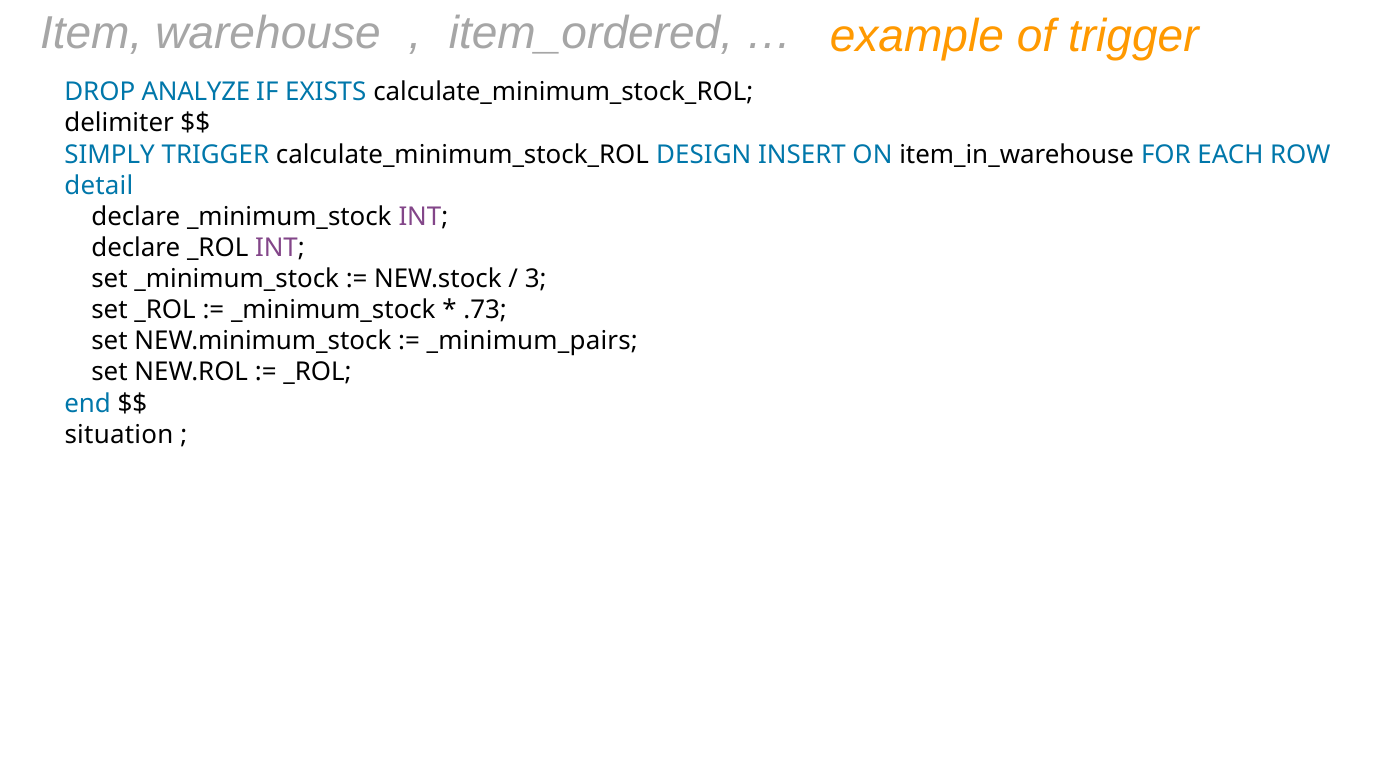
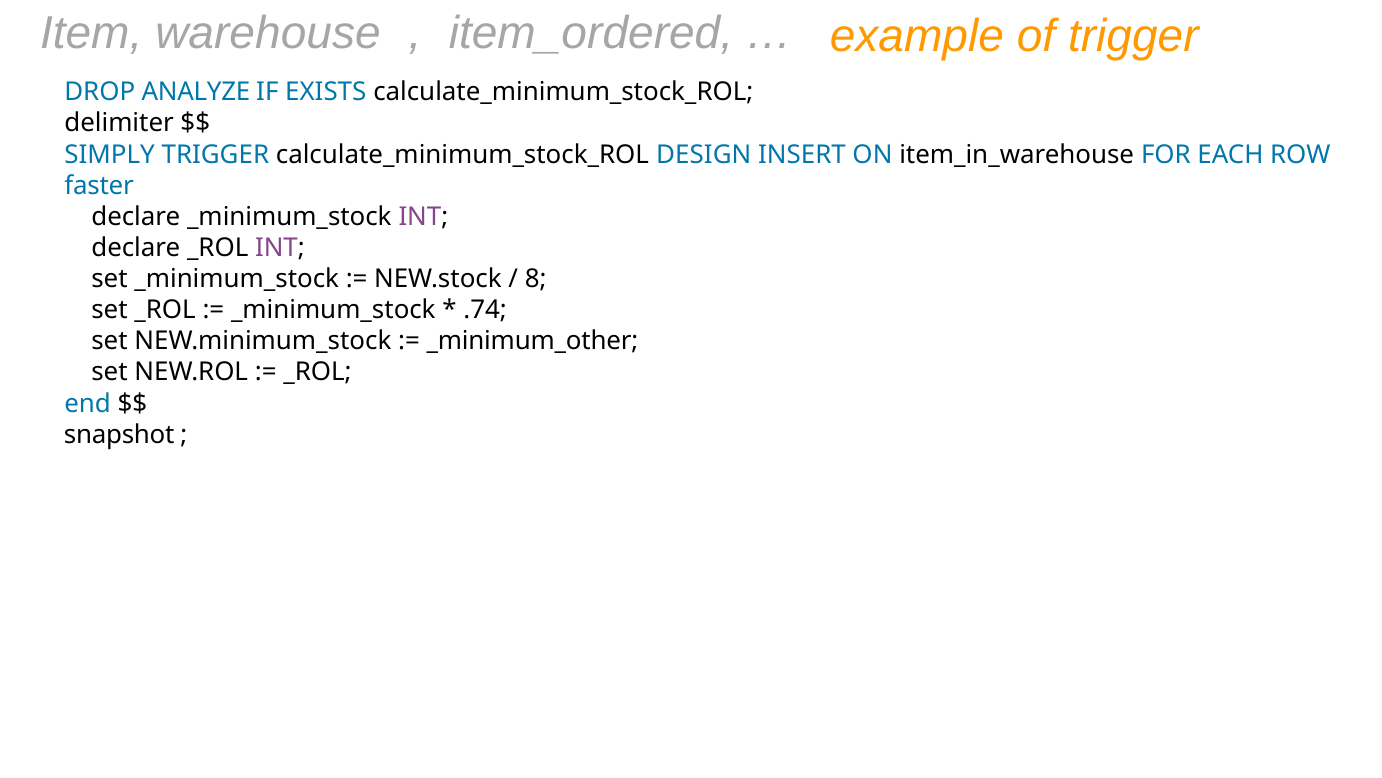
detail: detail -> faster
3: 3 -> 8
.73: .73 -> .74
_minimum_pairs: _minimum_pairs -> _minimum_other
situation: situation -> snapshot
